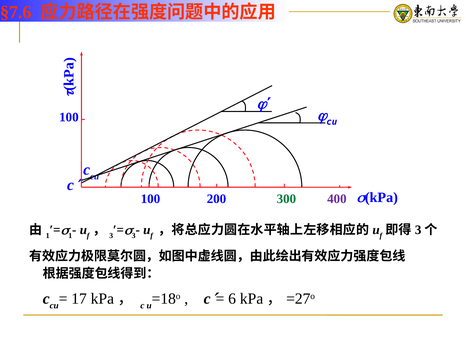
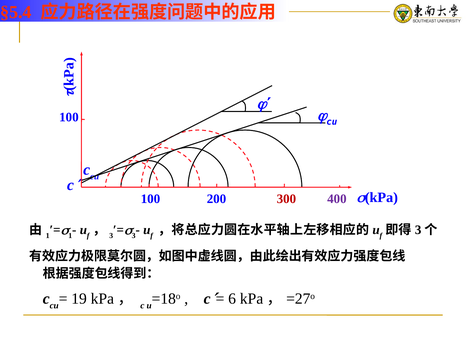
§7.6: §7.6 -> §5.4
300 colour: green -> red
17: 17 -> 19
